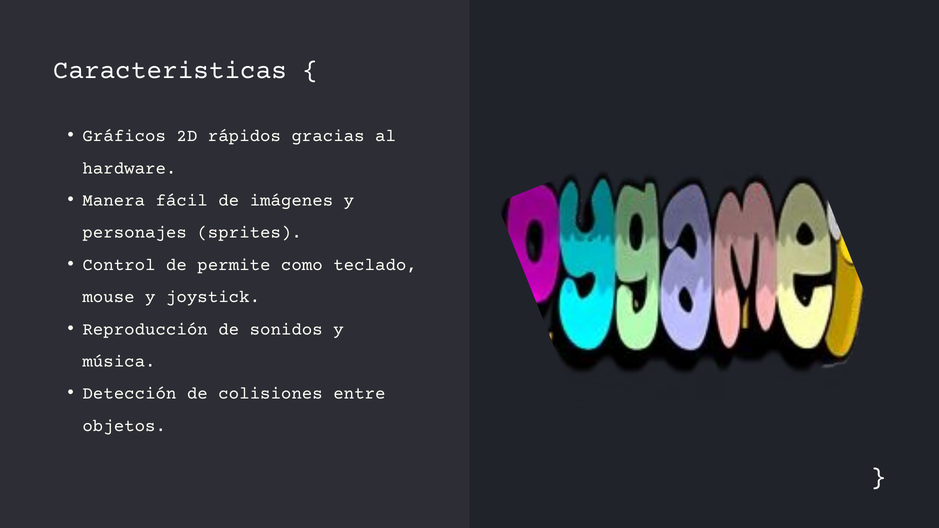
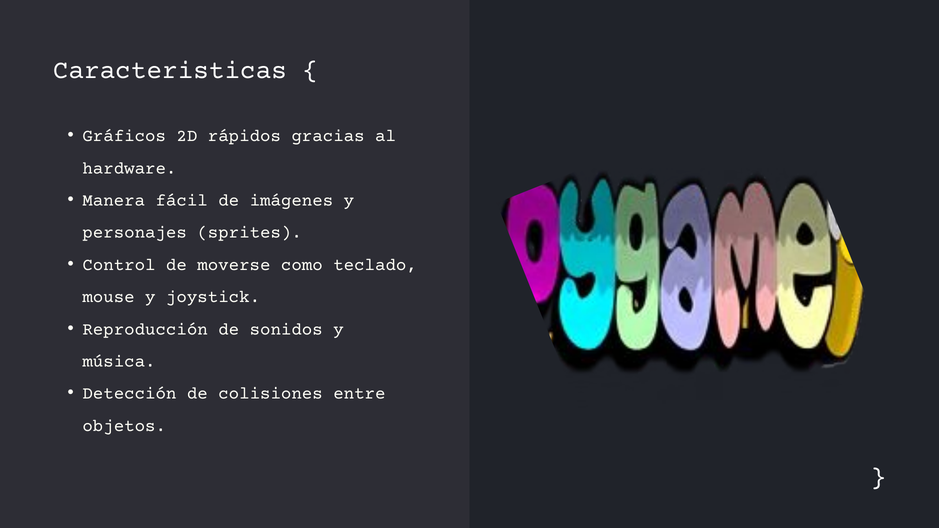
permite: permite -> moverse
